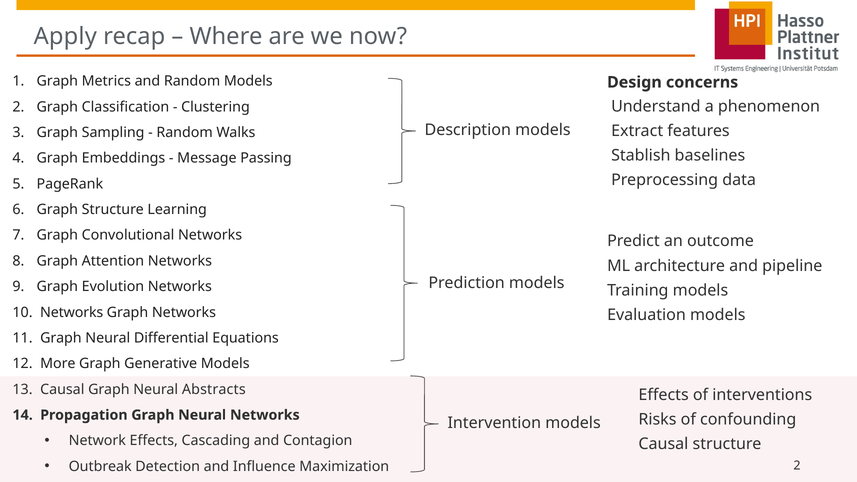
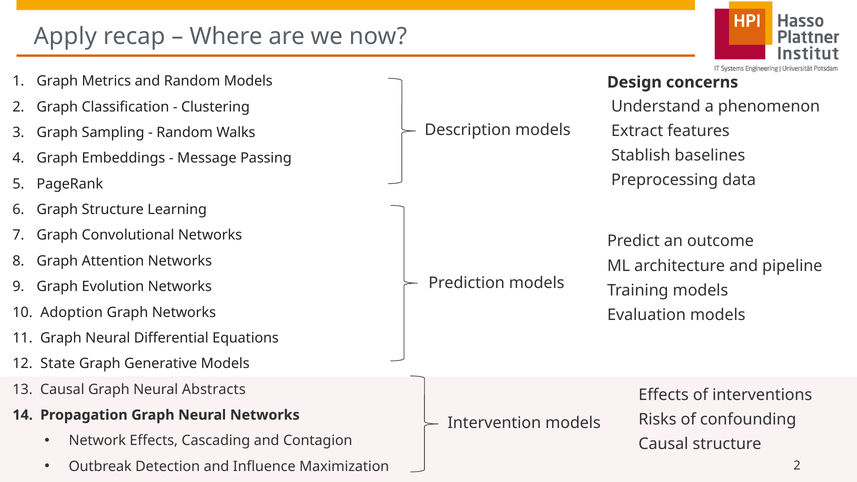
Networks at (72, 312): Networks -> Adoption
More: More -> State
